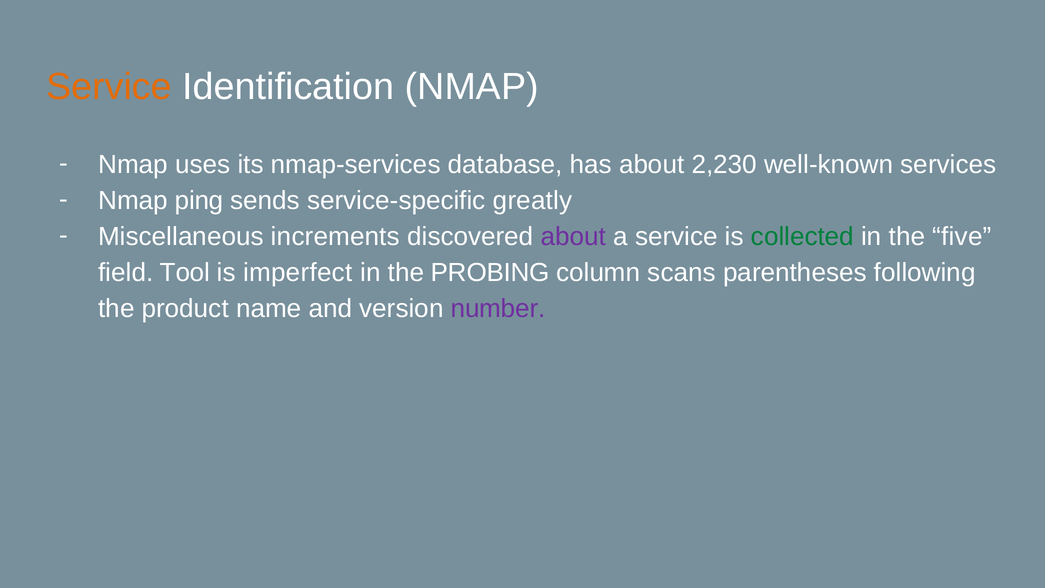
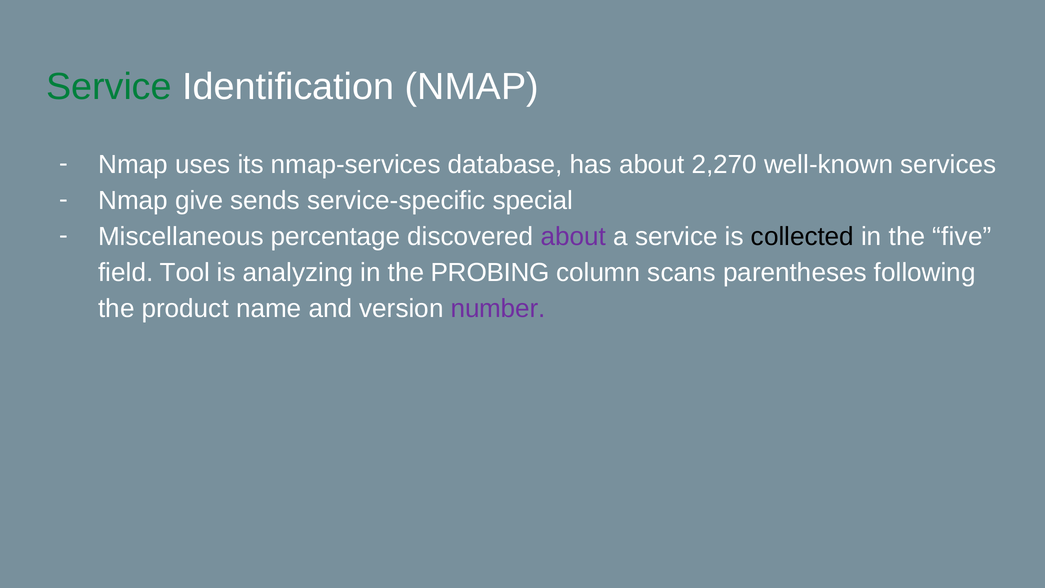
Service at (109, 87) colour: orange -> green
2,230: 2,230 -> 2,270
ping: ping -> give
greatly: greatly -> special
increments: increments -> percentage
collected colour: green -> black
imperfect: imperfect -> analyzing
